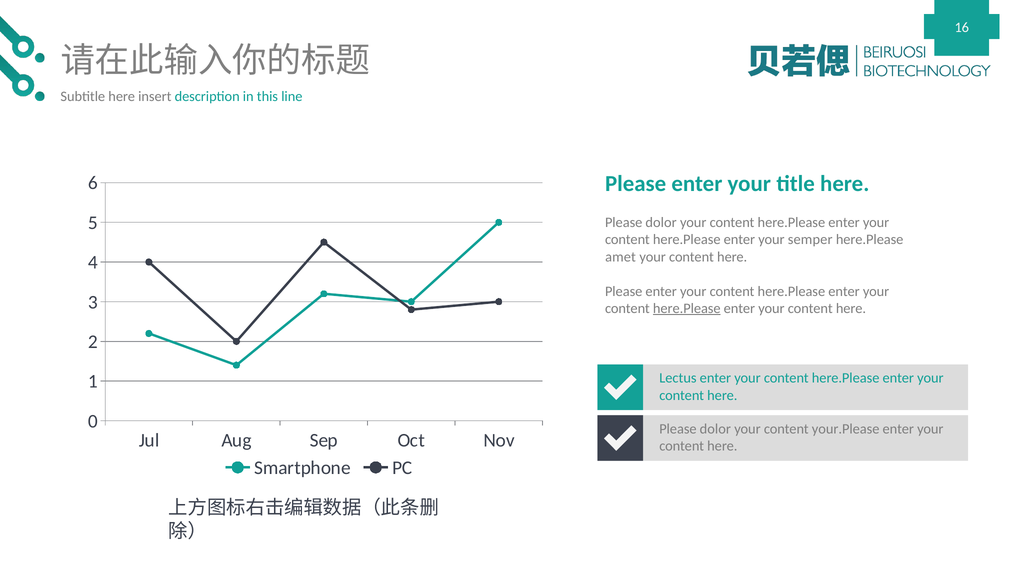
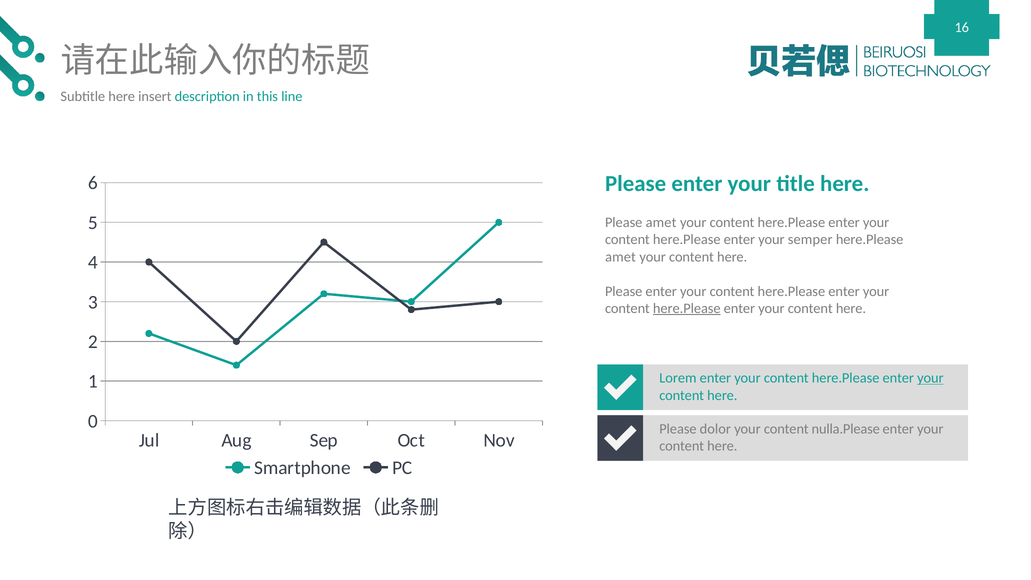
dolor at (661, 222): dolor -> amet
Lectus: Lectus -> Lorem
your at (930, 378) underline: none -> present
your.Please: your.Please -> nulla.Please
